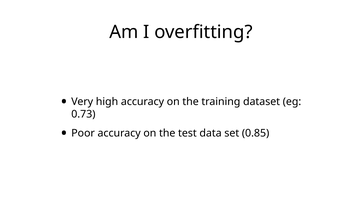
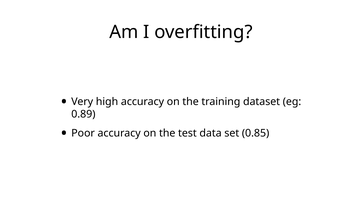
0.73: 0.73 -> 0.89
